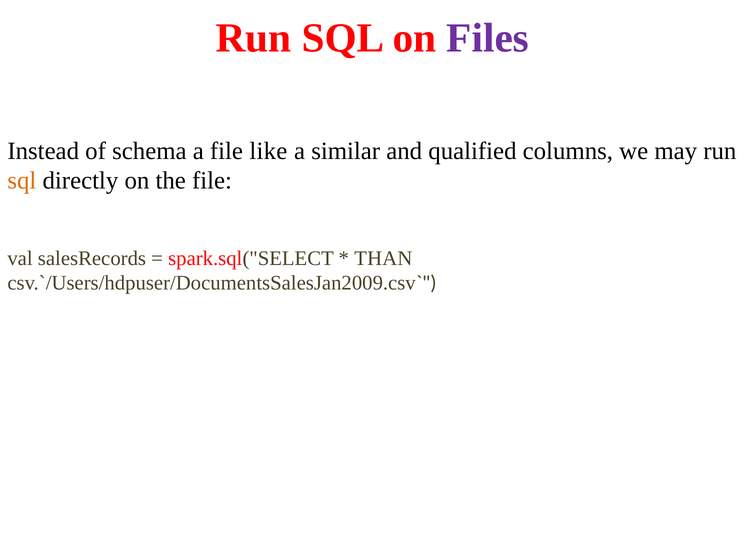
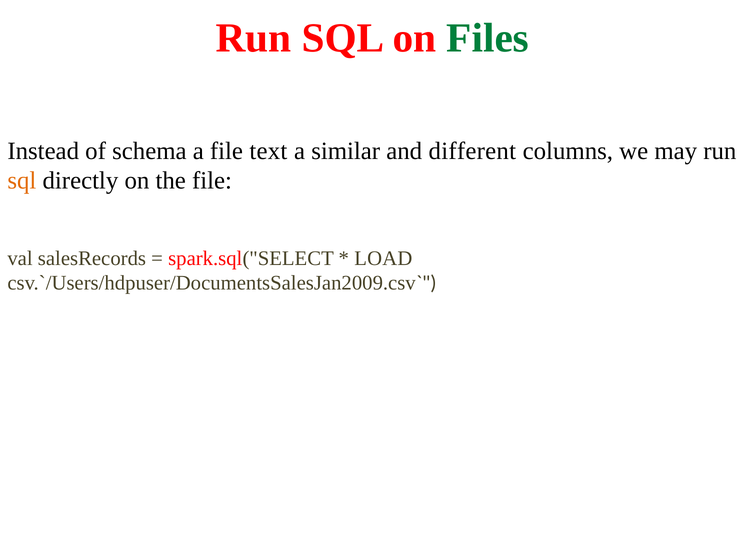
Files colour: purple -> green
like: like -> text
qualified: qualified -> different
THAN: THAN -> LOAD
